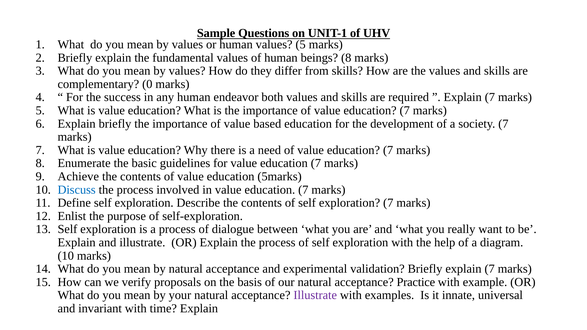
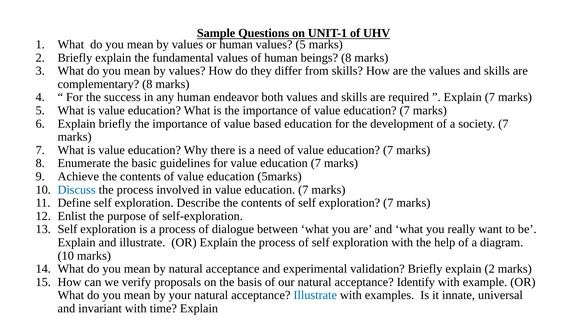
complementary 0: 0 -> 8
Briefly explain 7: 7 -> 2
Practice: Practice -> Identify
Illustrate at (315, 295) colour: purple -> blue
